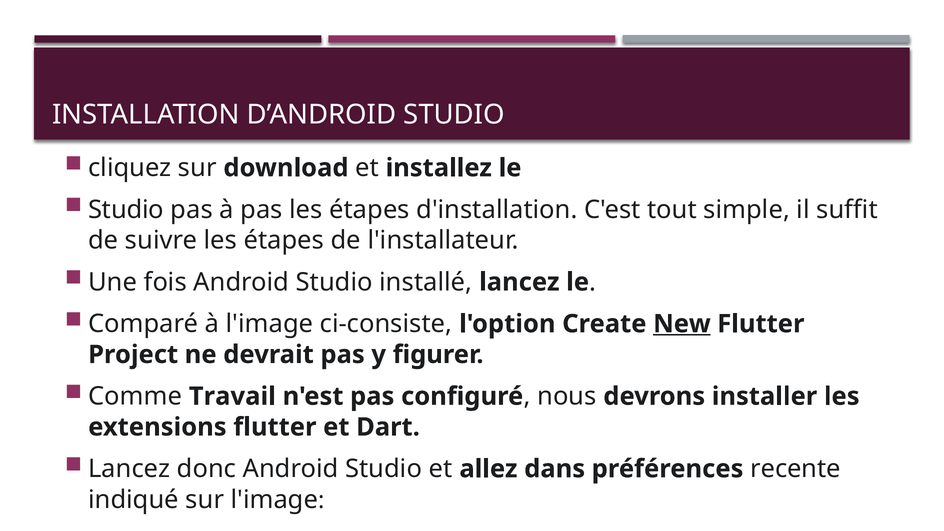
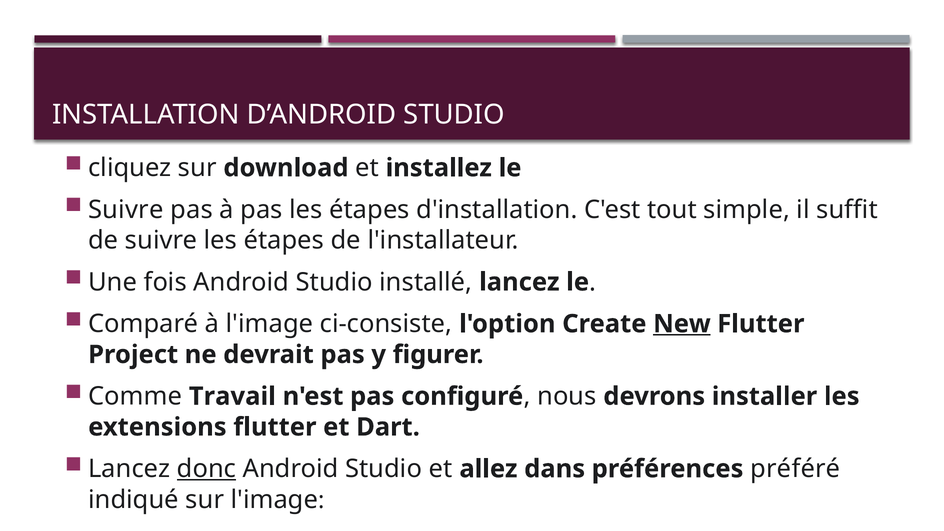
Studio at (126, 210): Studio -> Suivre
donc underline: none -> present
recente: recente -> préféré
